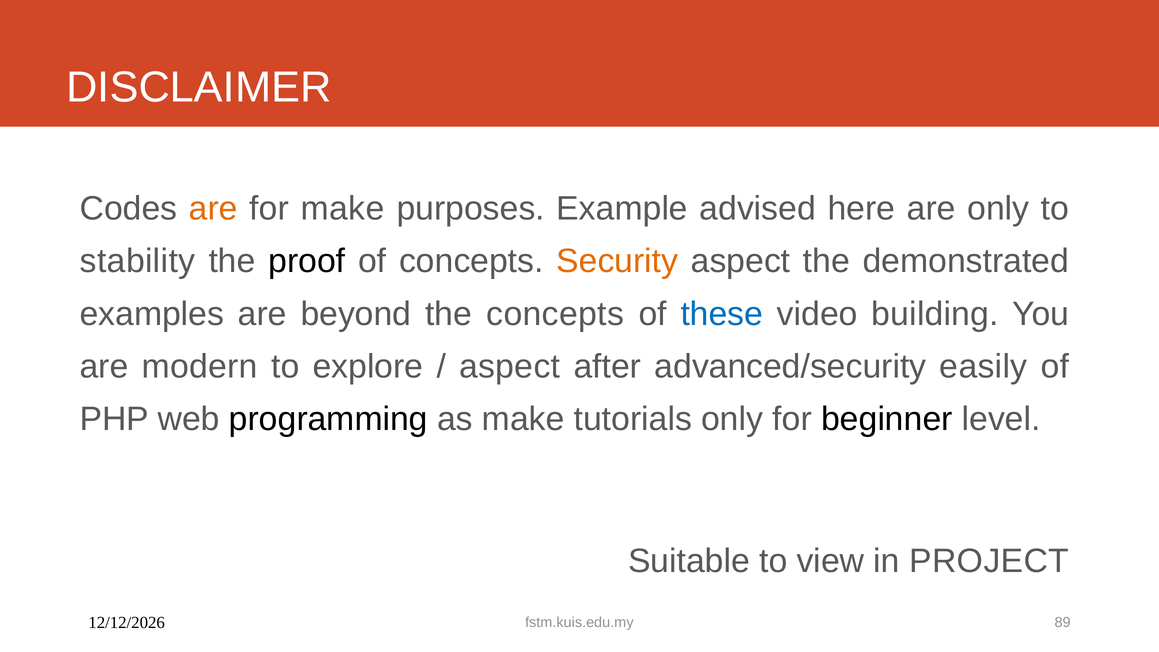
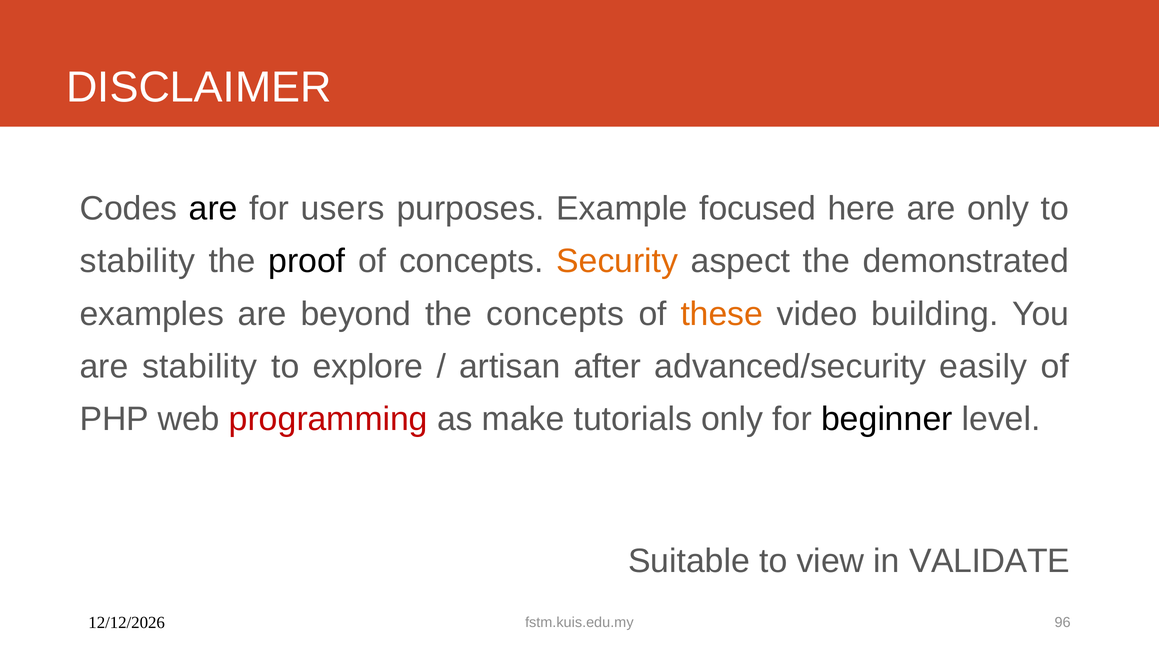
are at (213, 208) colour: orange -> black
for make: make -> users
advised: advised -> focused
these colour: blue -> orange
are modern: modern -> stability
aspect at (510, 367): aspect -> artisan
programming colour: black -> red
PROJECT: PROJECT -> VALIDATE
89: 89 -> 96
